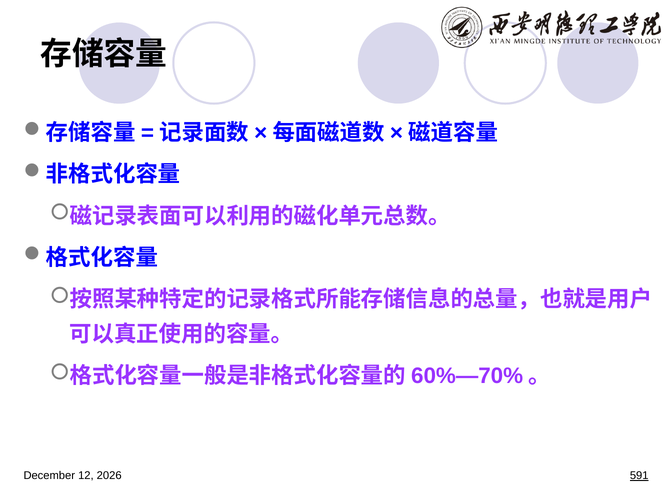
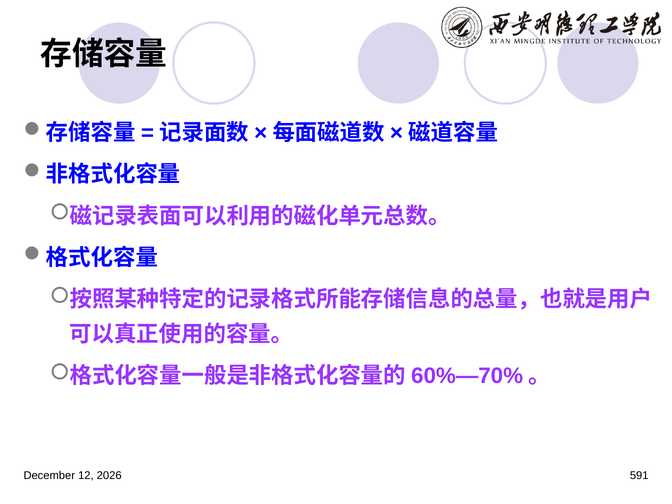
591 underline: present -> none
